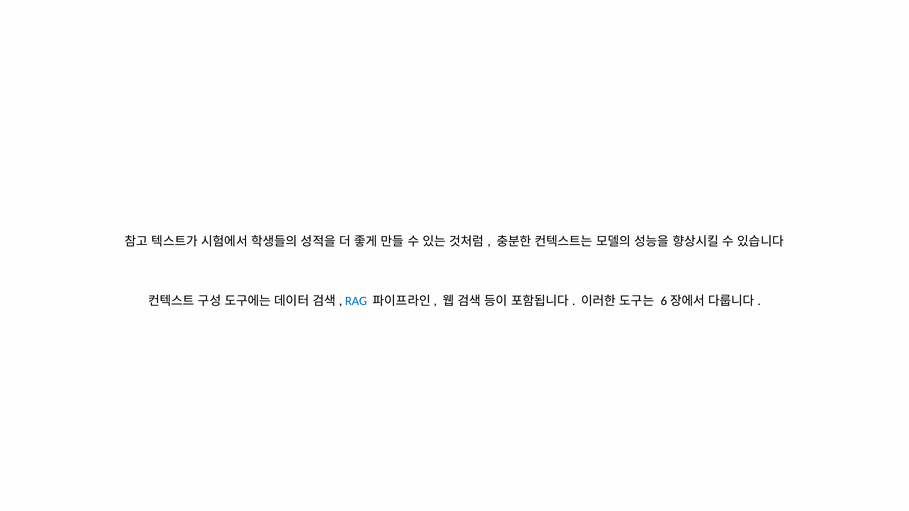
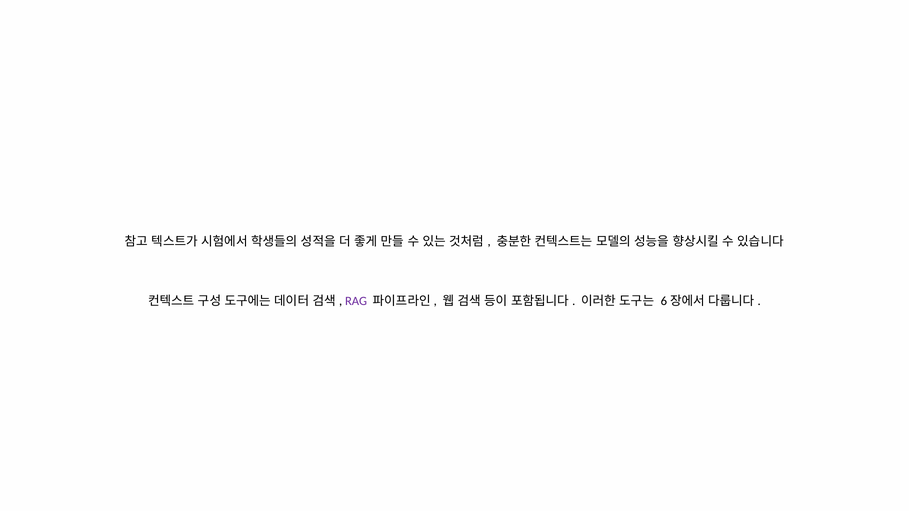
RAG colour: blue -> purple
